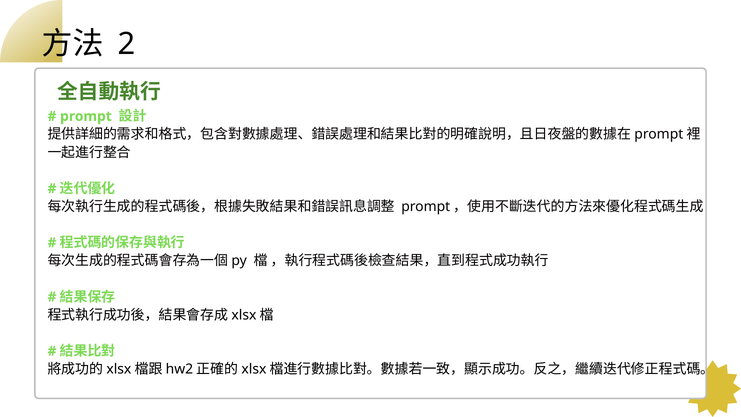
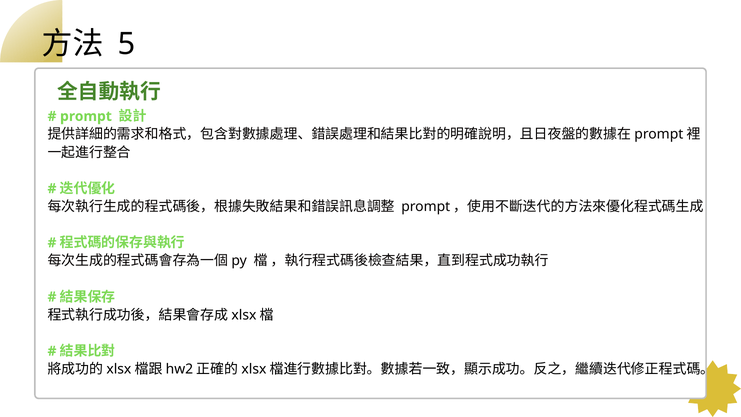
2: 2 -> 5
